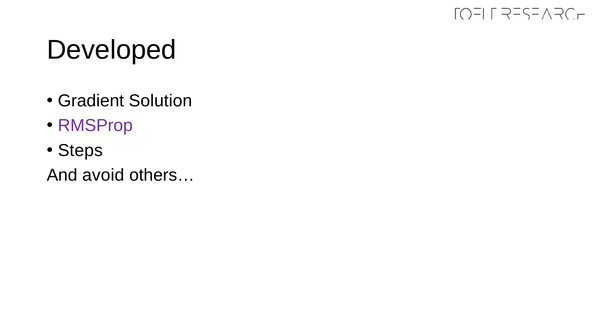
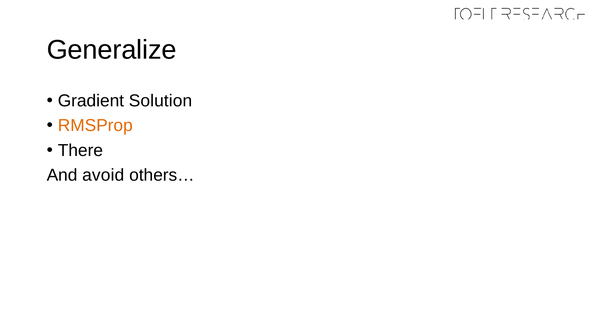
Developed: Developed -> Generalize
RMSProp colour: purple -> orange
Steps: Steps -> There
